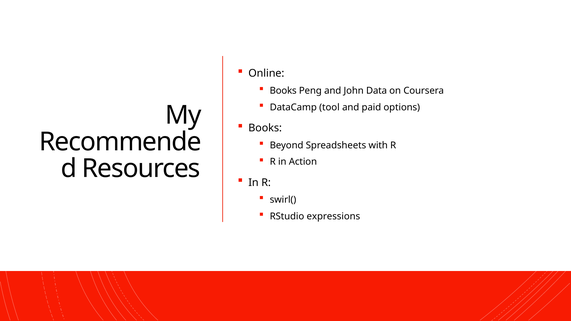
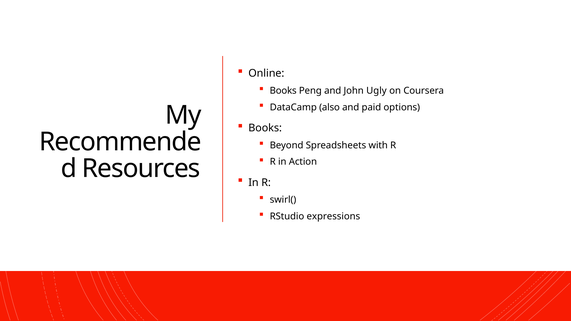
Data: Data -> Ugly
tool: tool -> also
